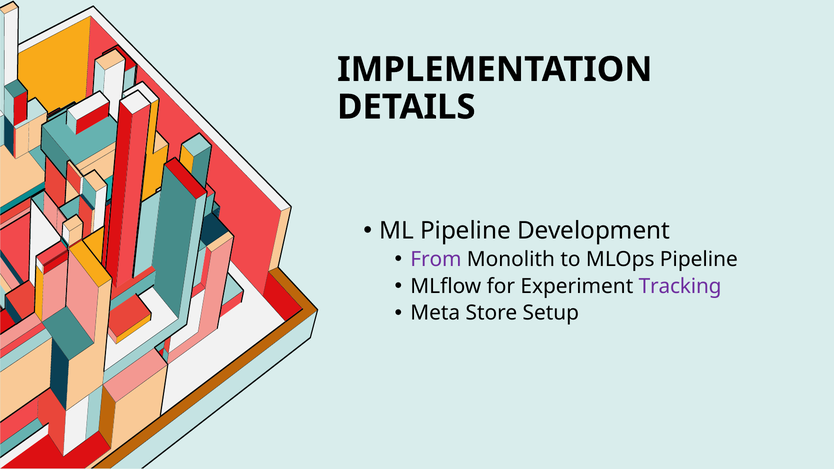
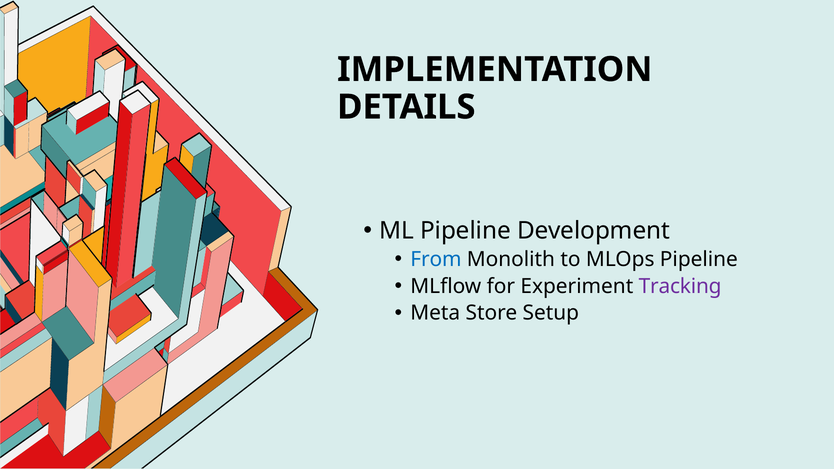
From colour: purple -> blue
